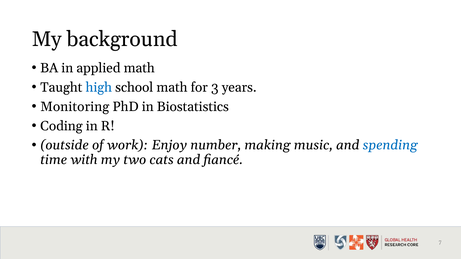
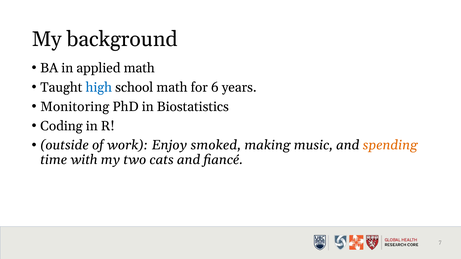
3: 3 -> 6
number: number -> smoked
spending colour: blue -> orange
